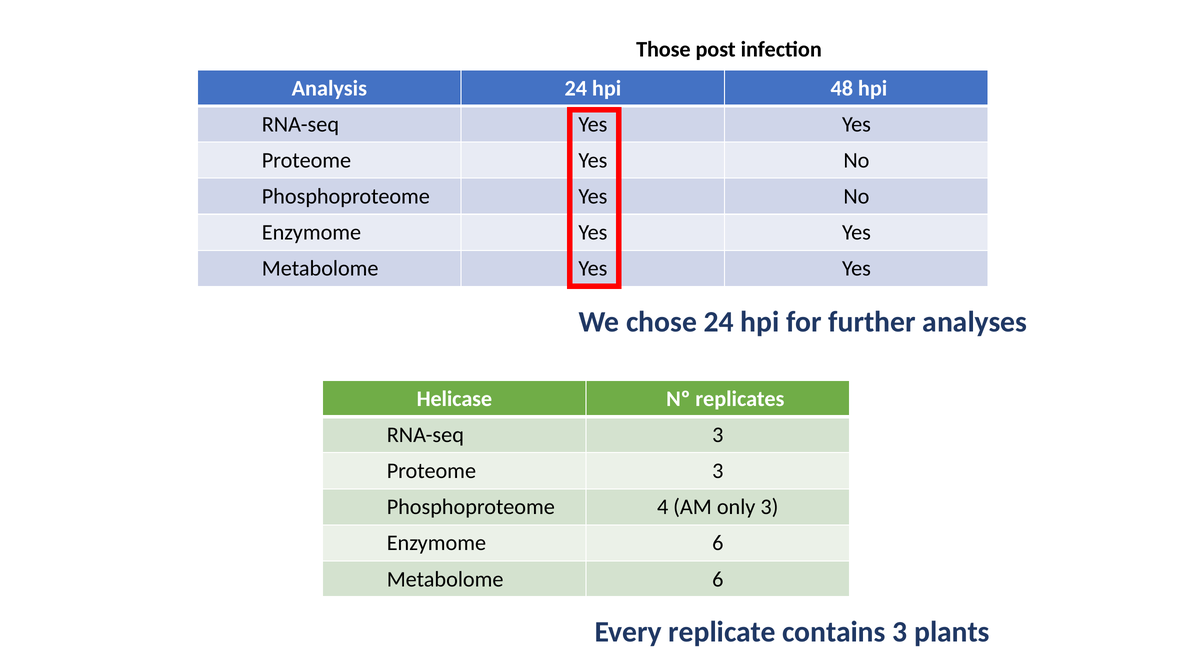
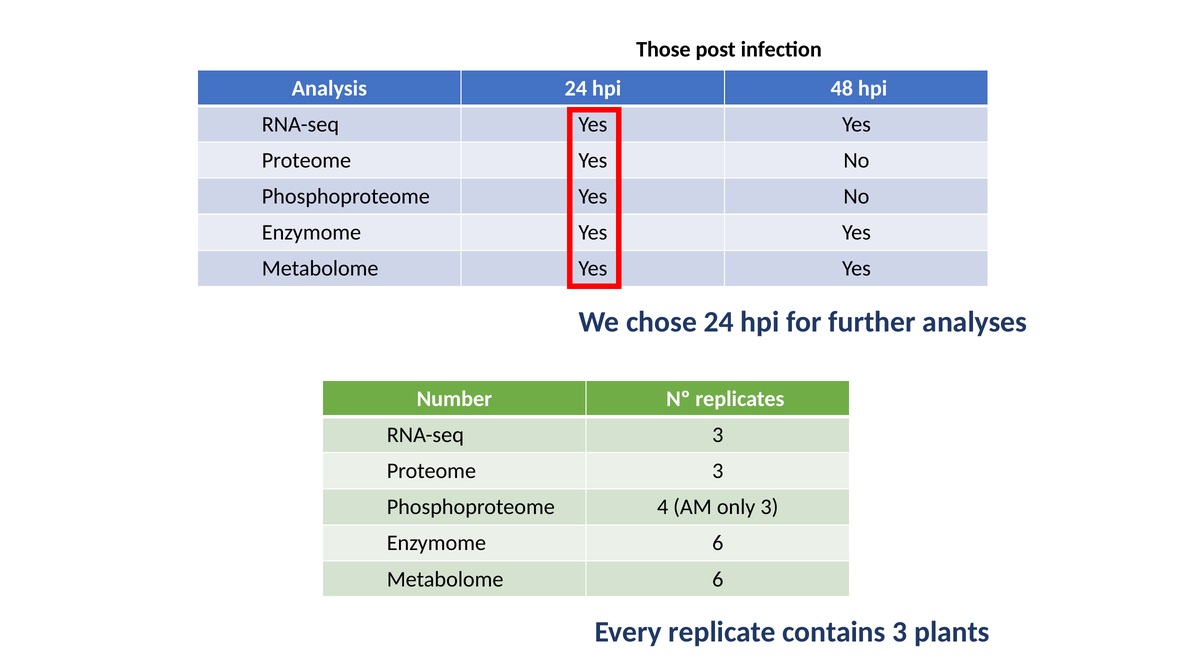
Helicase: Helicase -> Number
